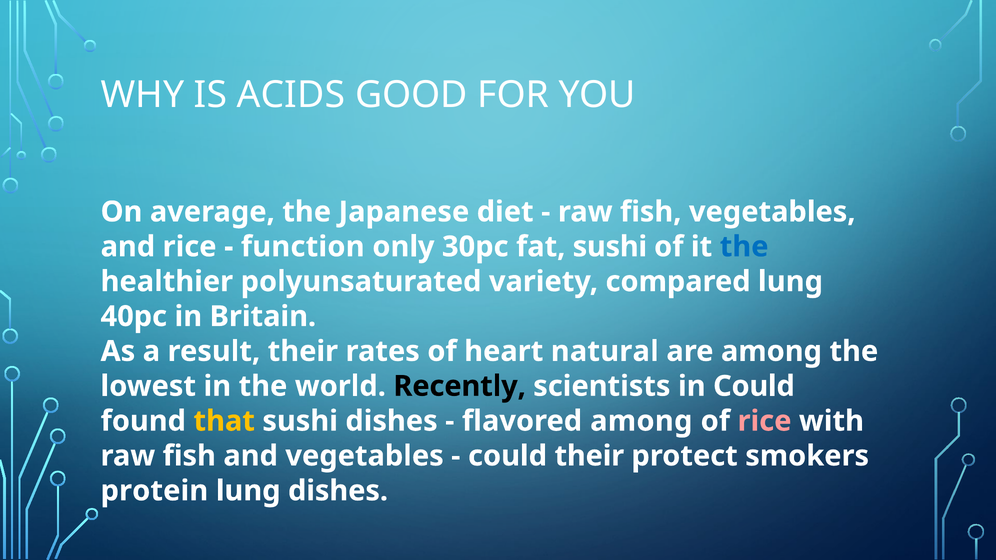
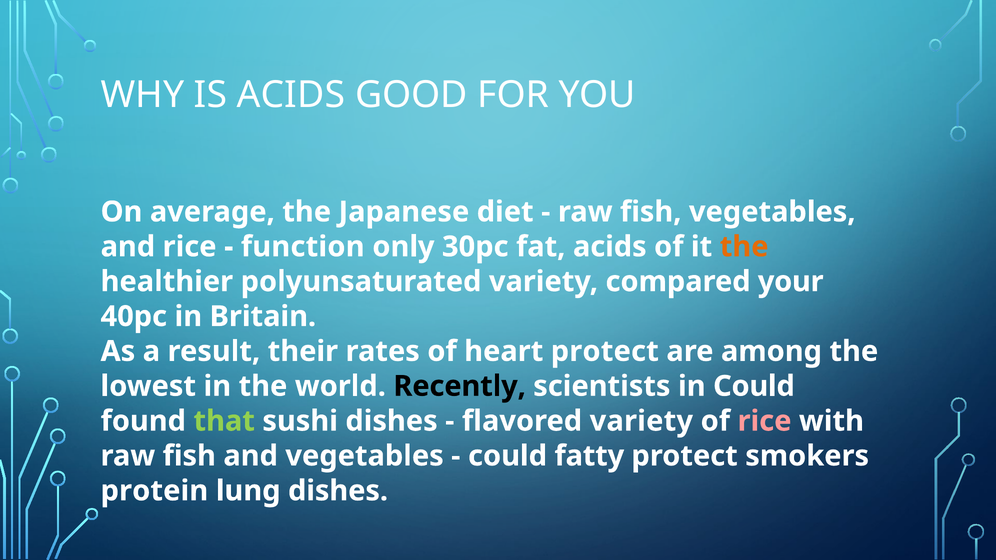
fat sushi: sushi -> acids
the at (744, 247) colour: blue -> orange
compared lung: lung -> your
heart natural: natural -> protect
that colour: yellow -> light green
flavored among: among -> variety
could their: their -> fatty
